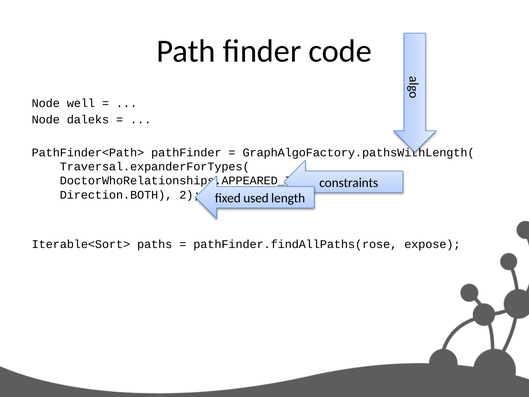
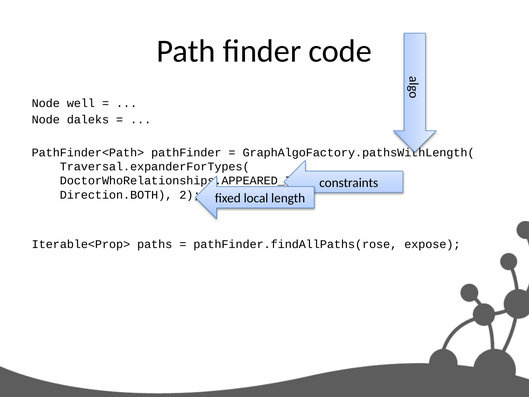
used: used -> local
Iterable<Sort>: Iterable<Sort> -> Iterable<Prop>
